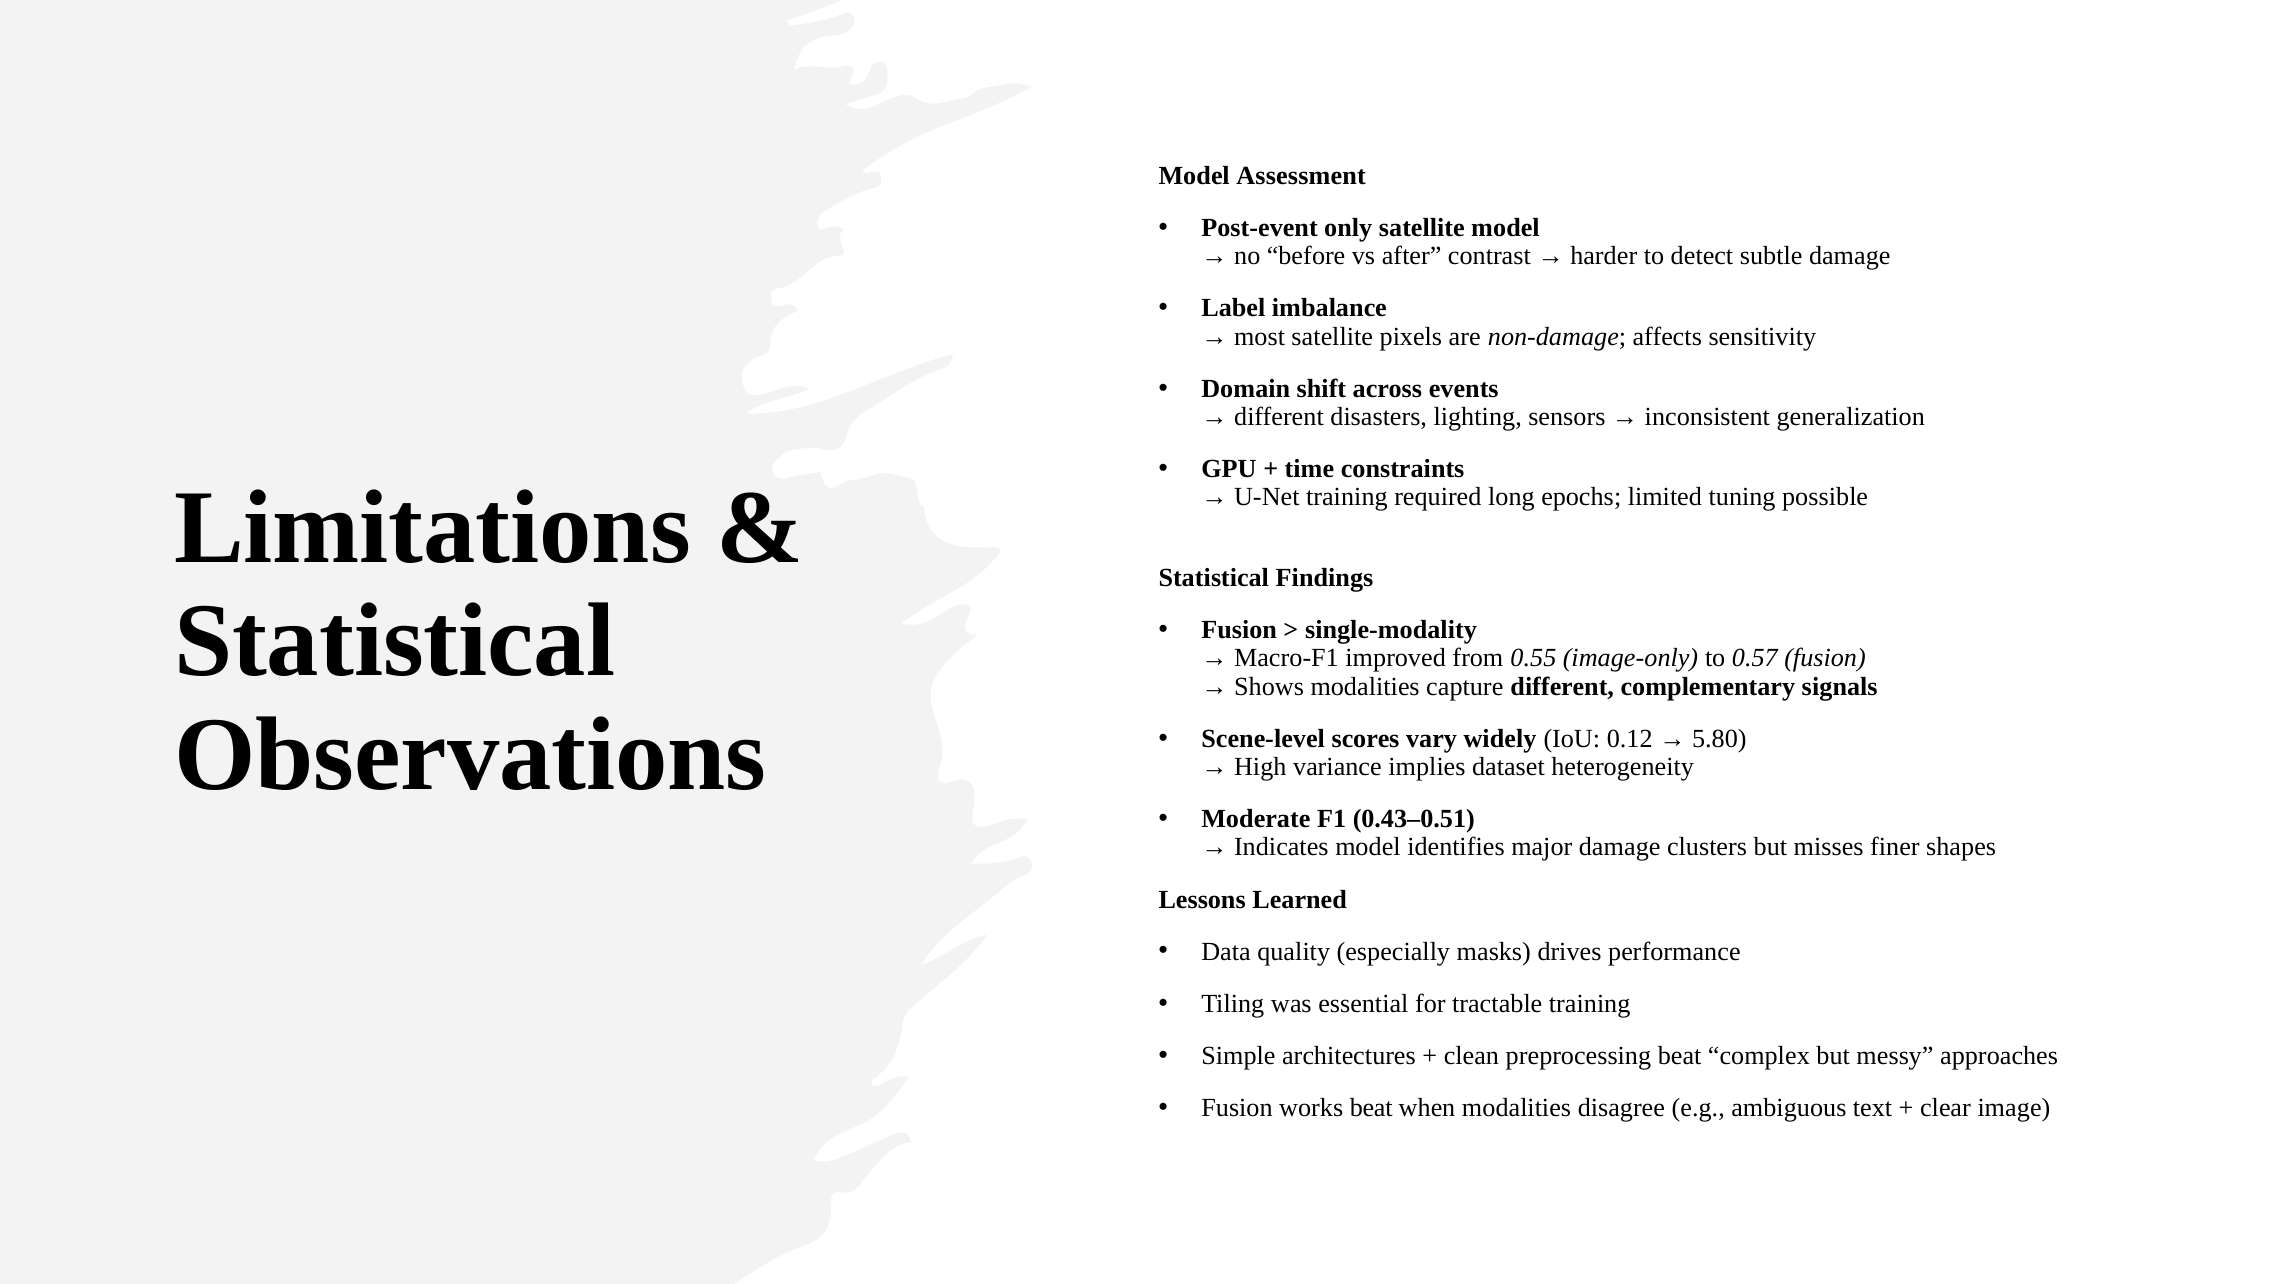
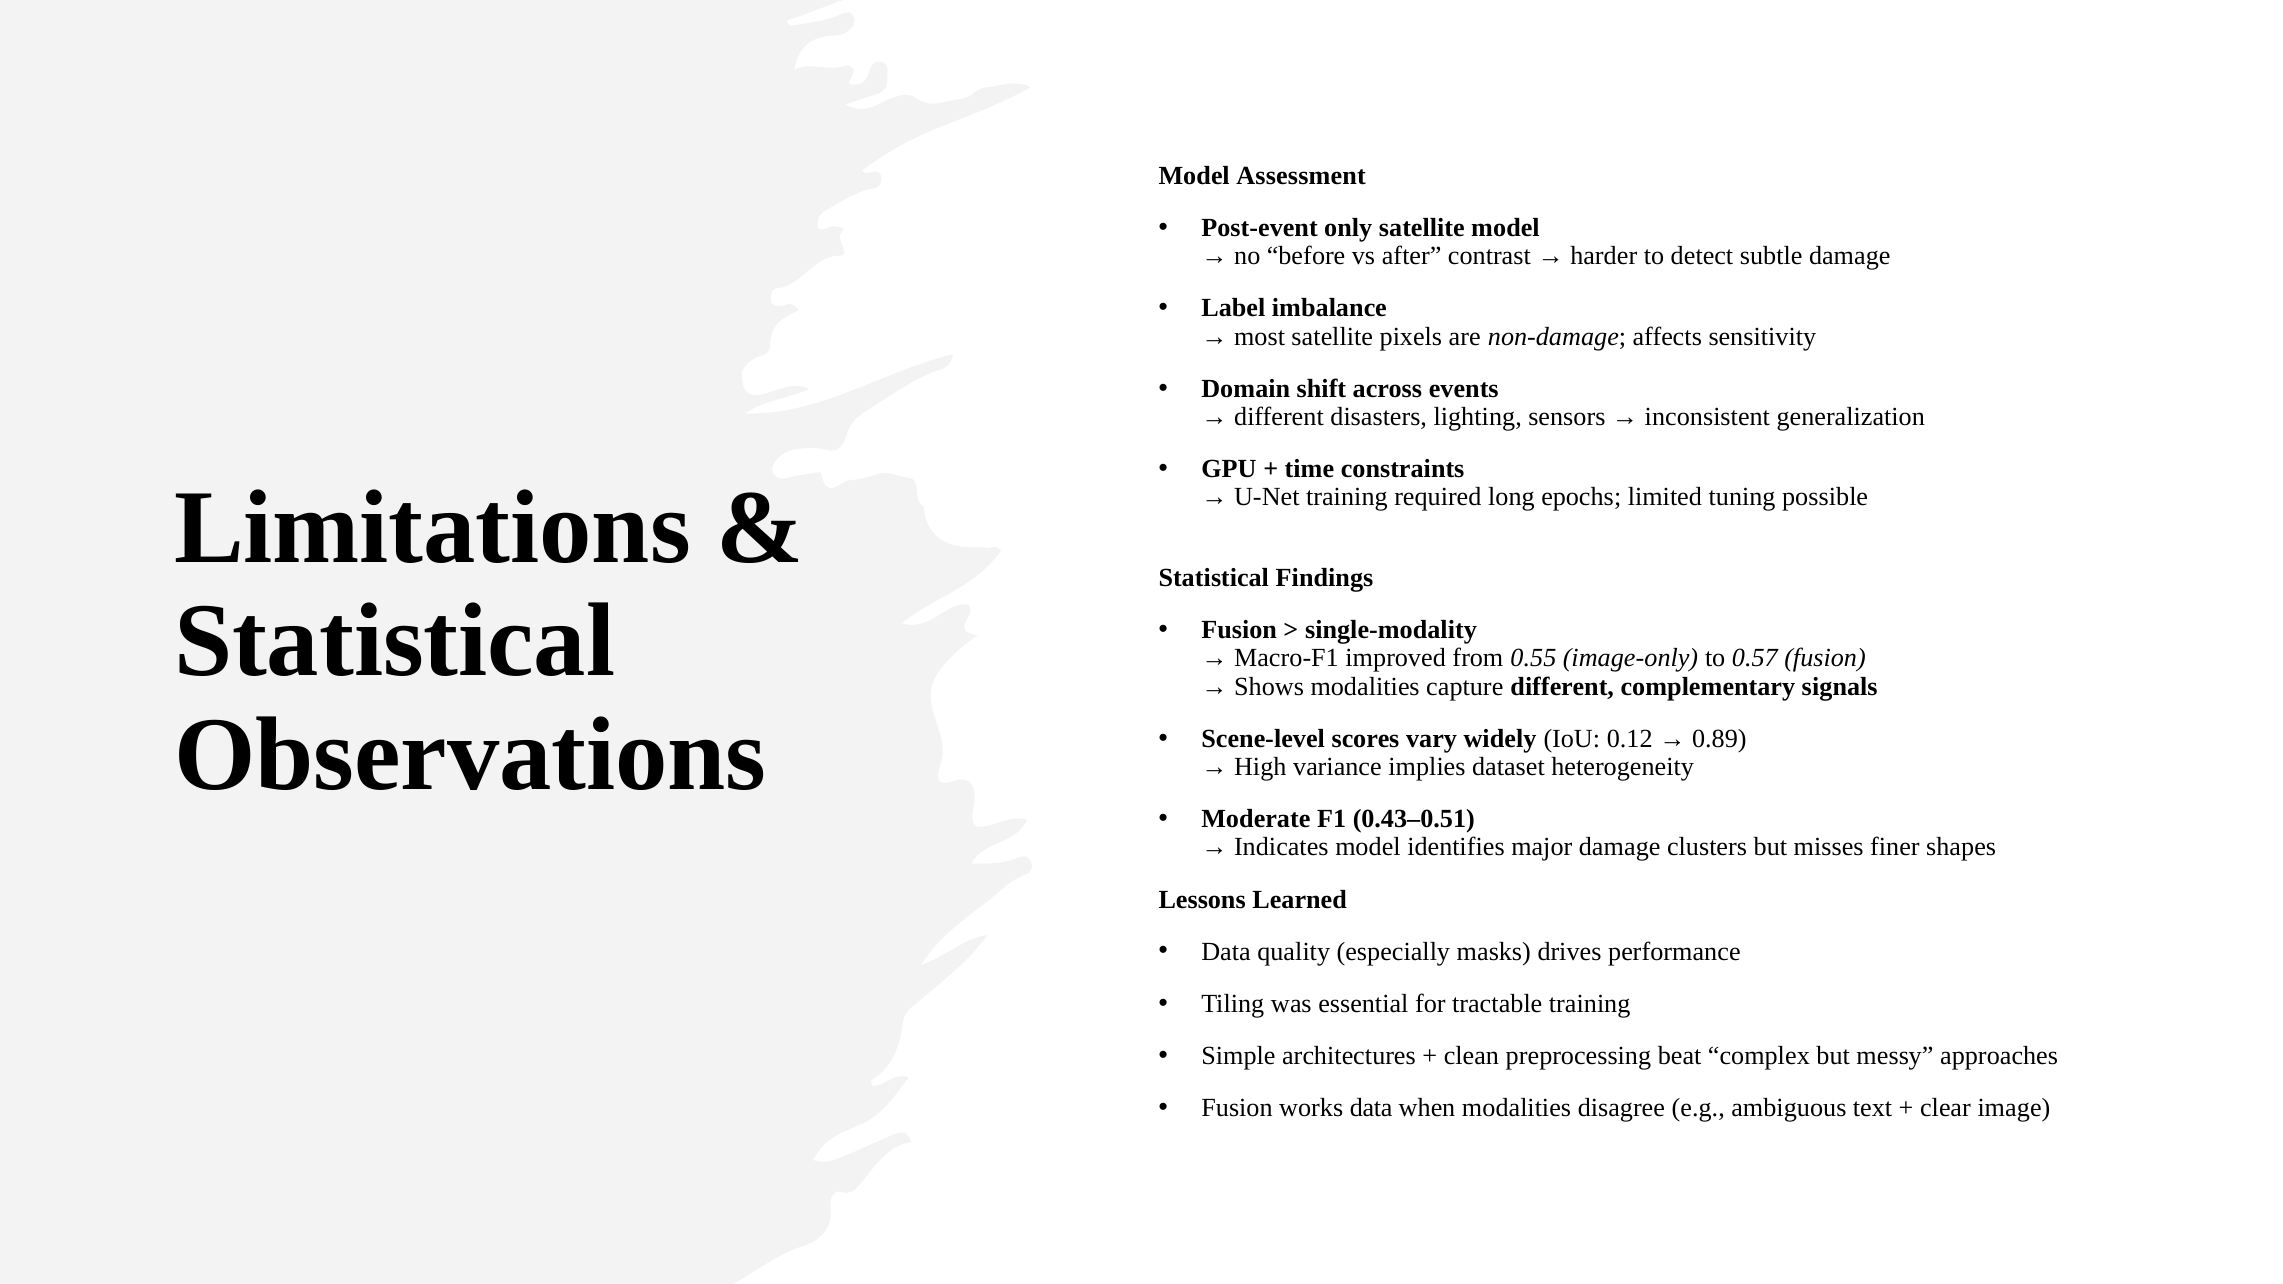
5.80: 5.80 -> 0.89
works beat: beat -> data
